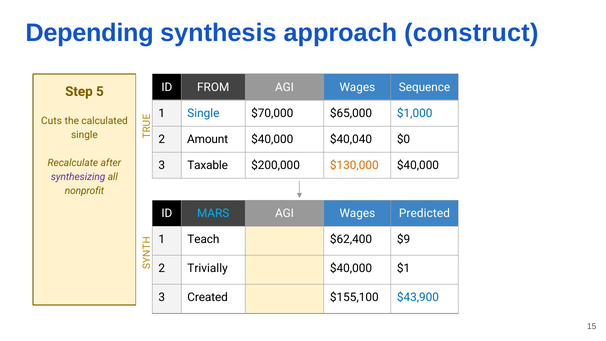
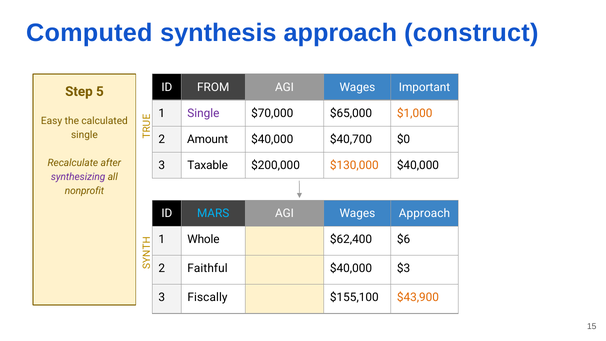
Depending: Depending -> Computed
Sequence: Sequence -> Important
Single at (203, 113) colour: blue -> purple
$1,000 colour: blue -> orange
Cuts: Cuts -> Easy
$40,040: $40,040 -> $40,700
Wages Predicted: Predicted -> Approach
Teach: Teach -> Whole
$9: $9 -> $6
Trivially: Trivially -> Faithful
$1: $1 -> $3
Created: Created -> Fiscally
$43,900 colour: blue -> orange
